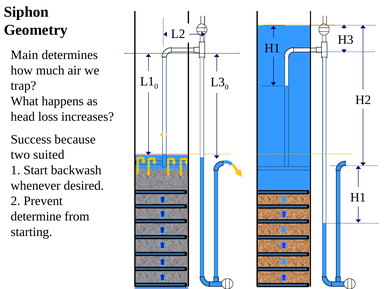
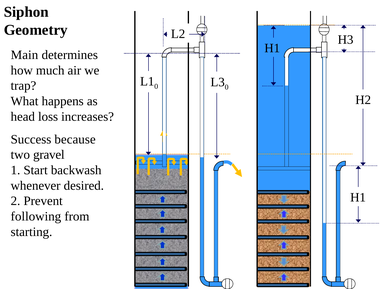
suited: suited -> gravel
determine: determine -> following
